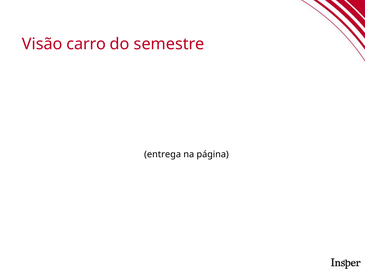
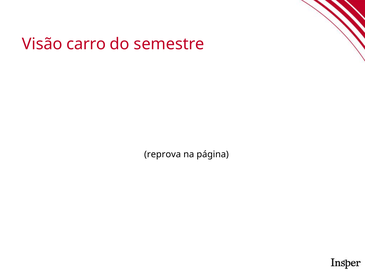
entrega: entrega -> reprova
